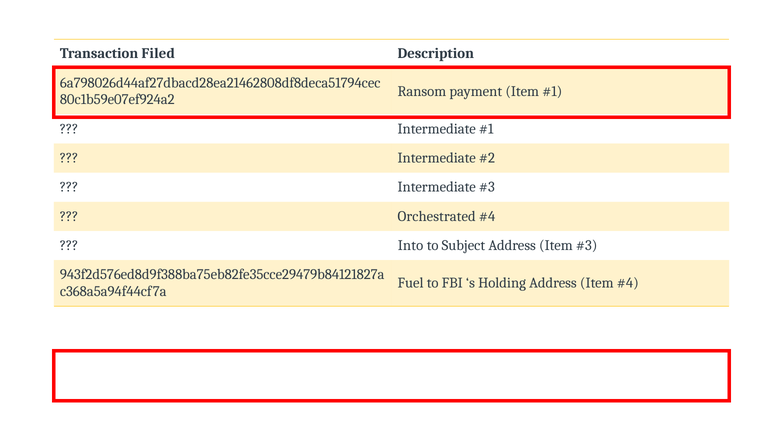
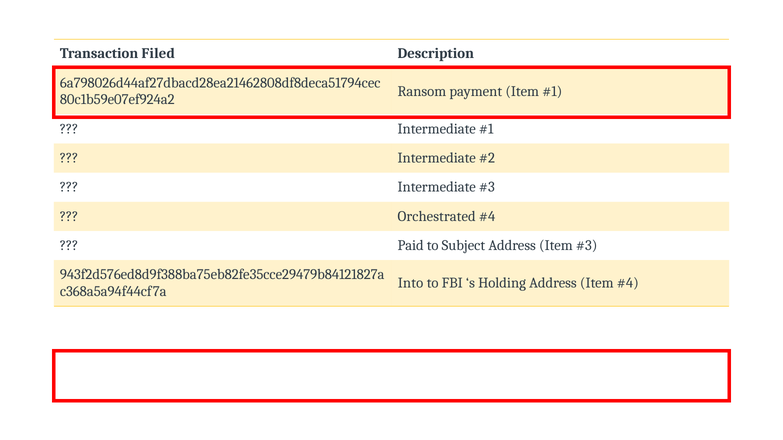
Into: Into -> Paid
Fuel: Fuel -> Into
